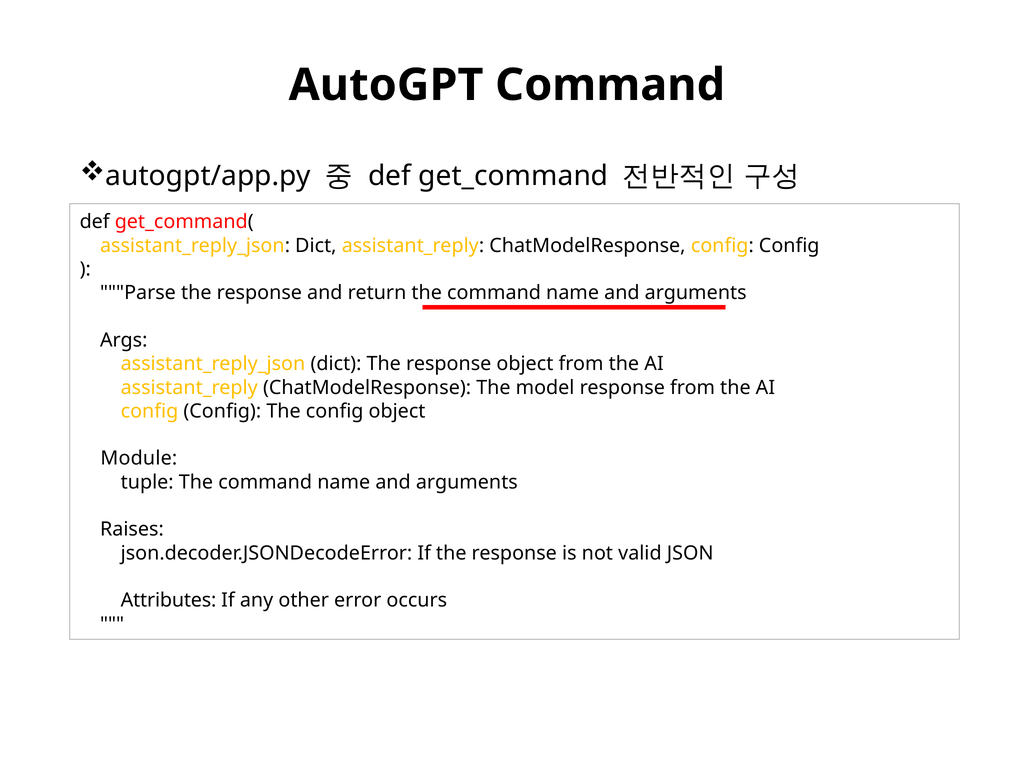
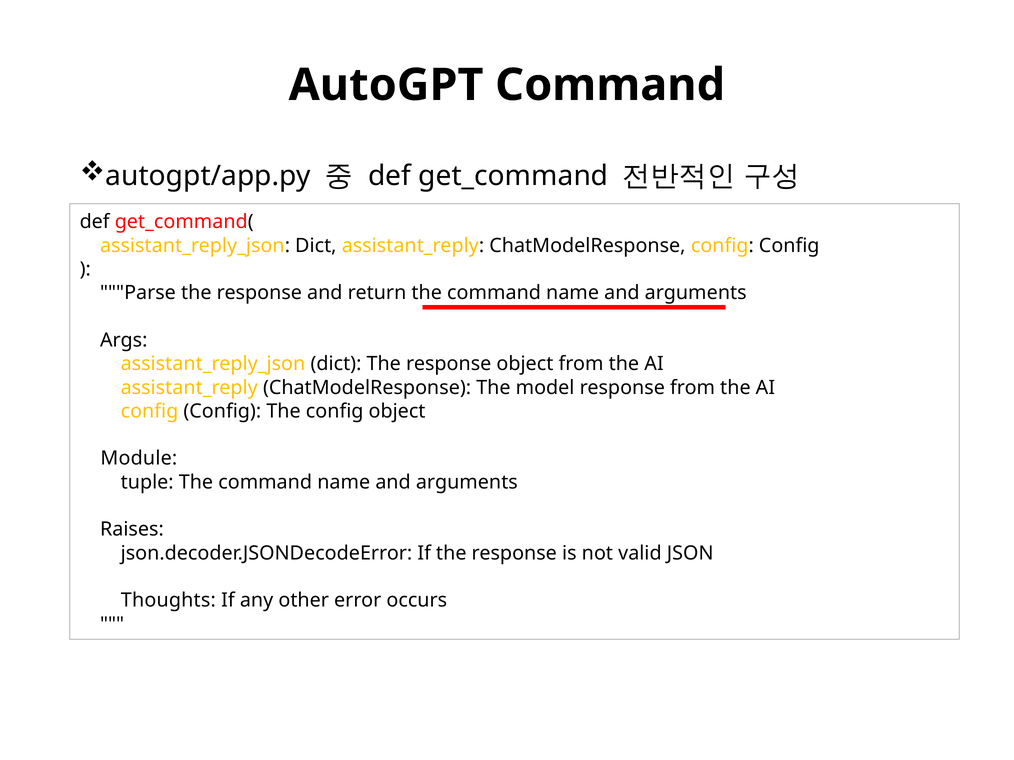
Attributes: Attributes -> Thoughts
